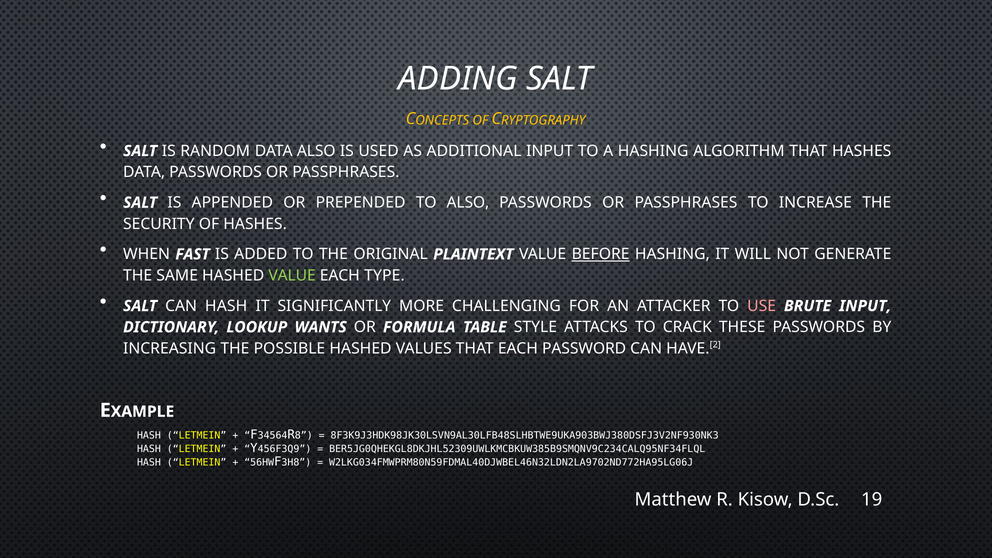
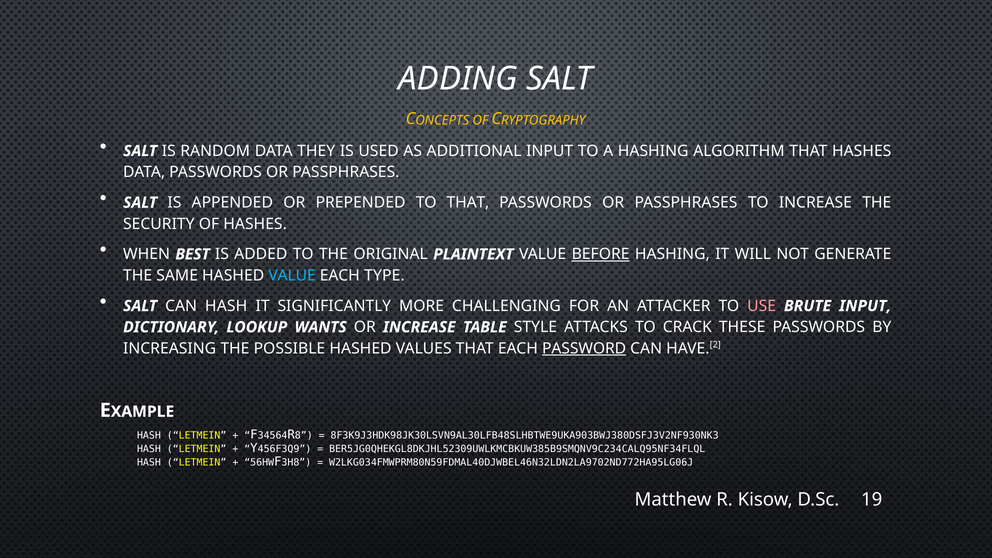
DATA ALSO: ALSO -> THEY
TO ALSO: ALSO -> THAT
FAST: FAST -> BEST
VALUE at (292, 275) colour: light green -> light blue
OR FORMULA: FORMULA -> INCREASE
PASSWORD underline: none -> present
